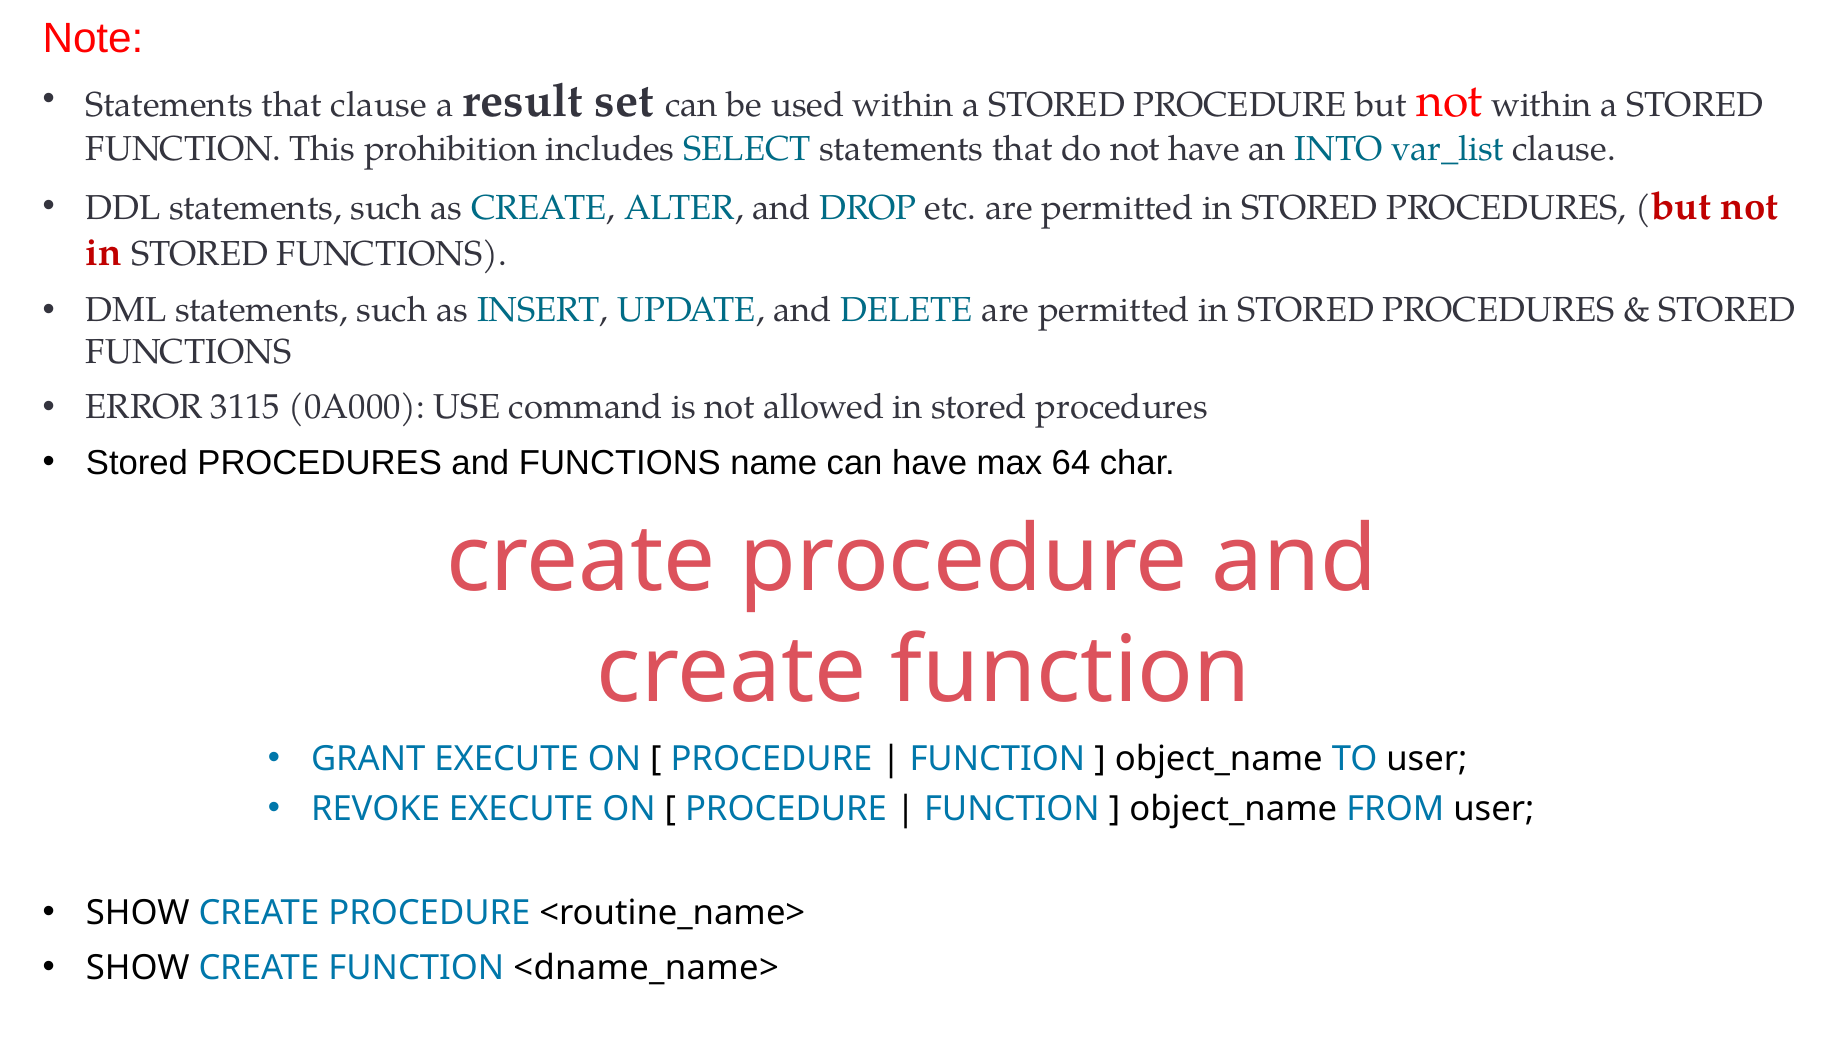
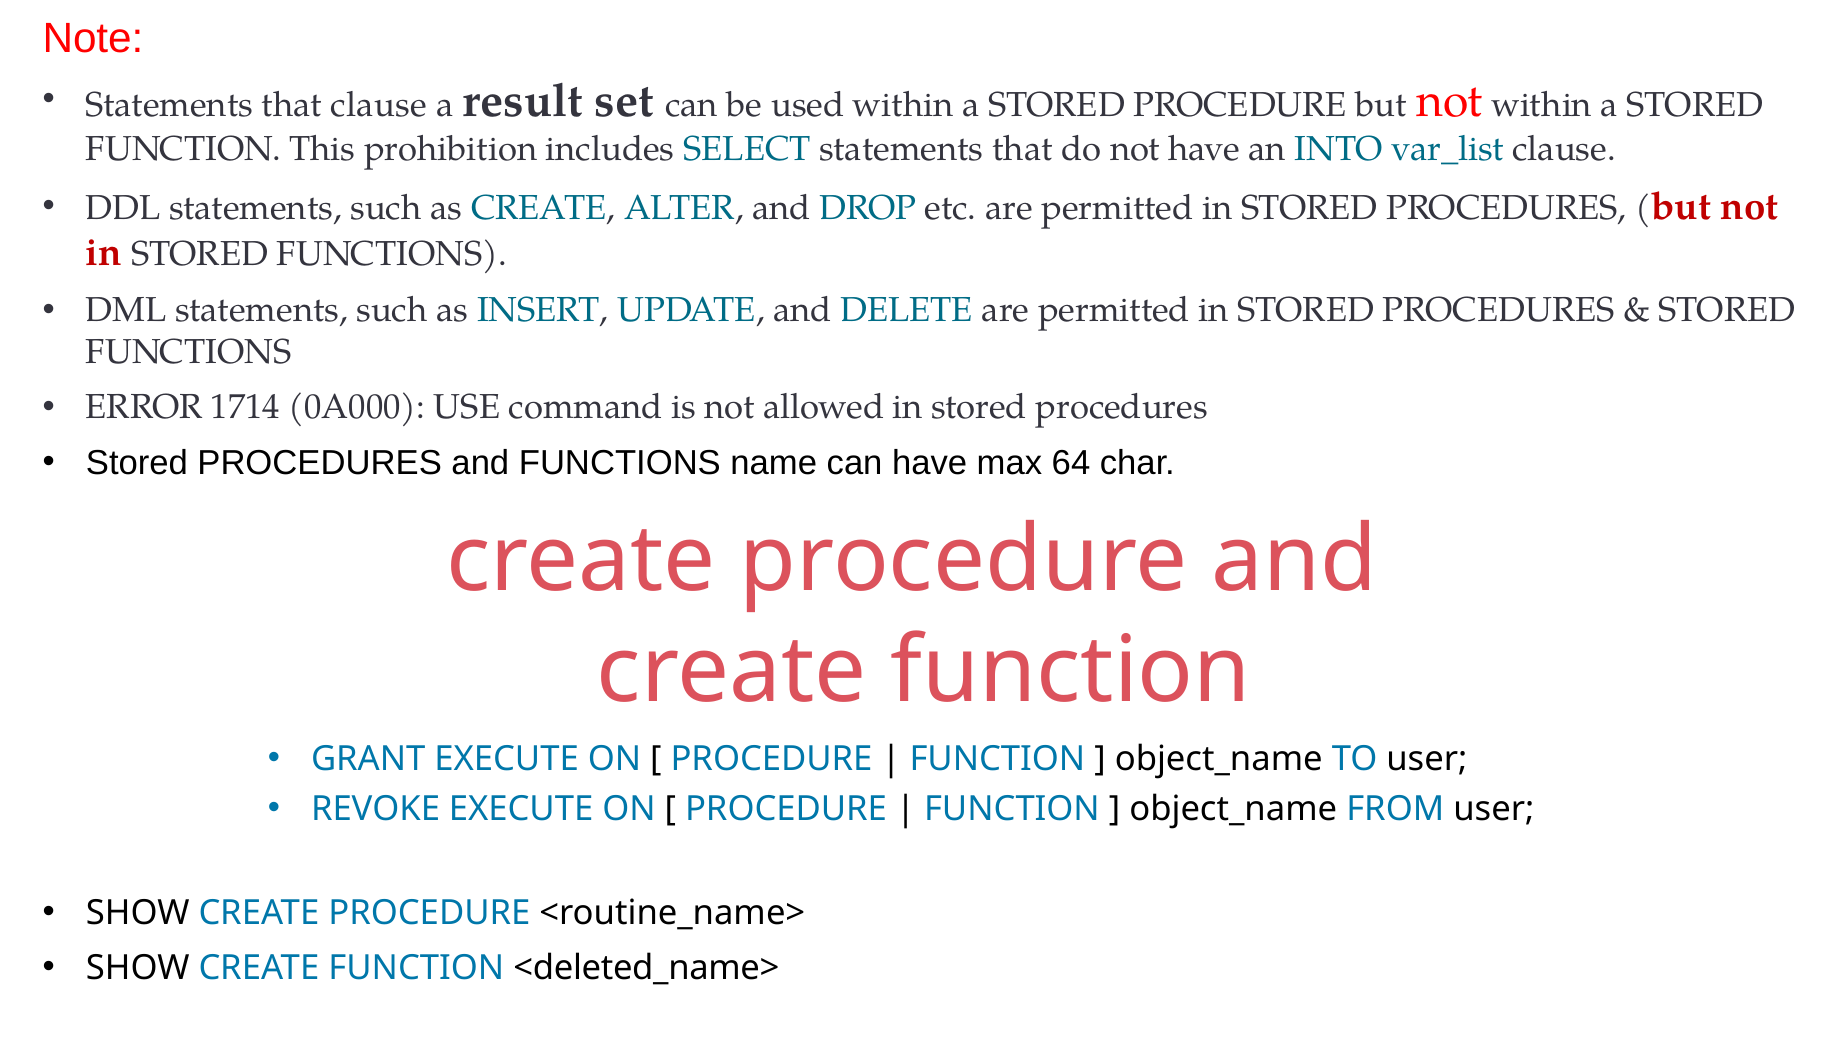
3115: 3115 -> 1714
<dname_name>: <dname_name> -> <deleted_name>
